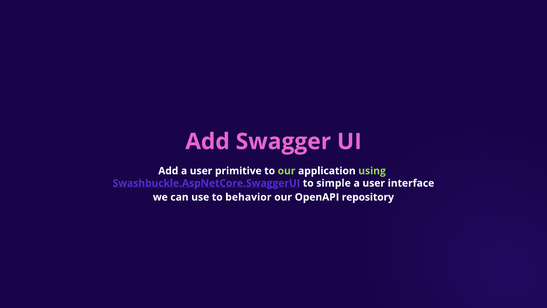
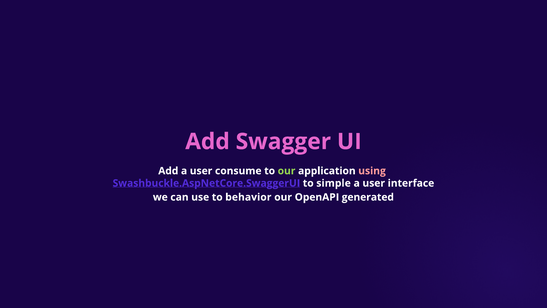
primitive: primitive -> consume
using colour: light green -> pink
repository: repository -> generated
